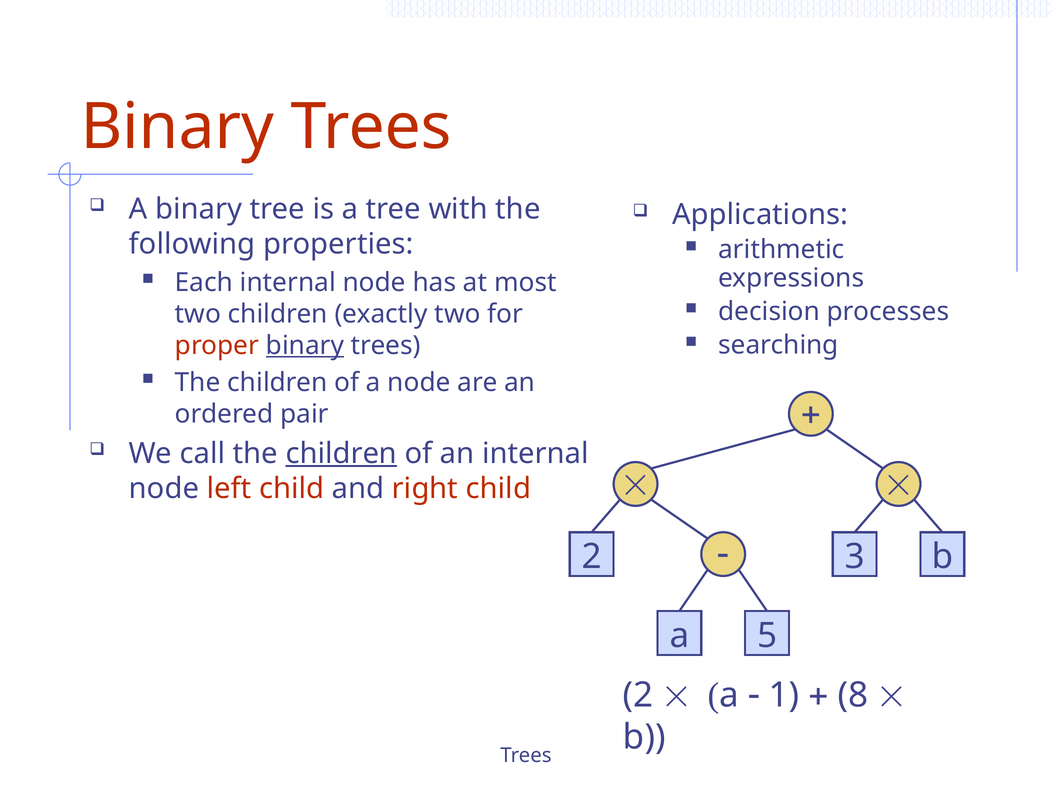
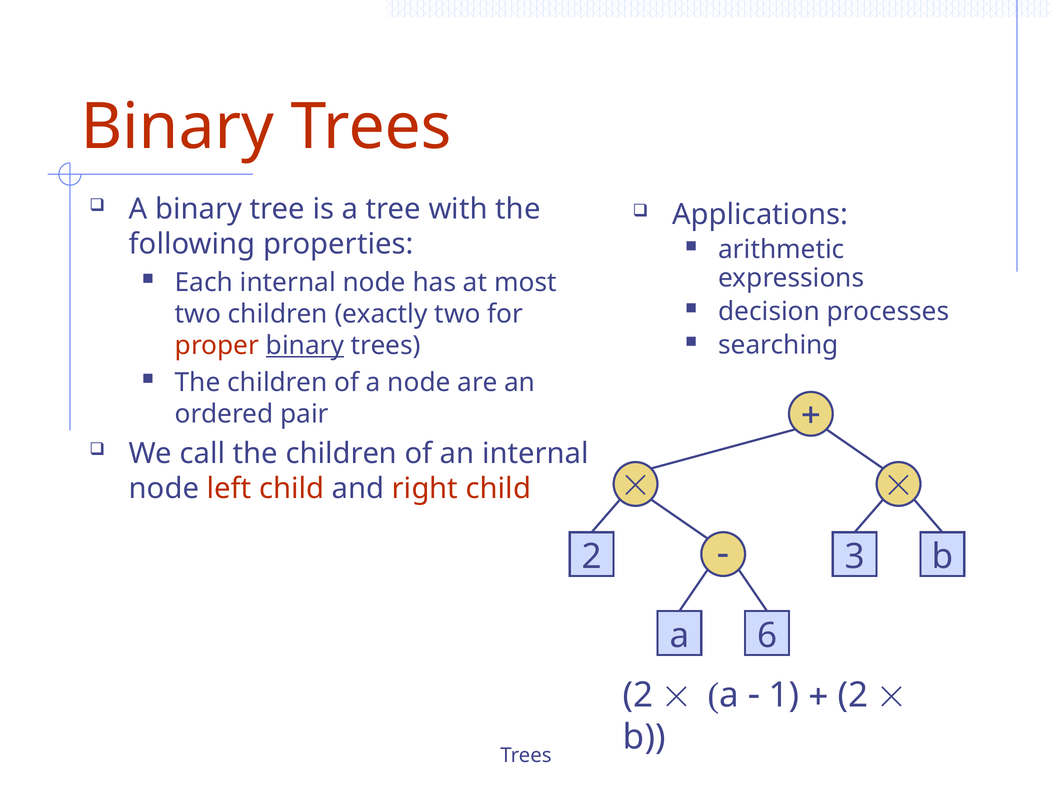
children at (341, 453) underline: present -> none
5: 5 -> 6
8 at (853, 695): 8 -> 2
